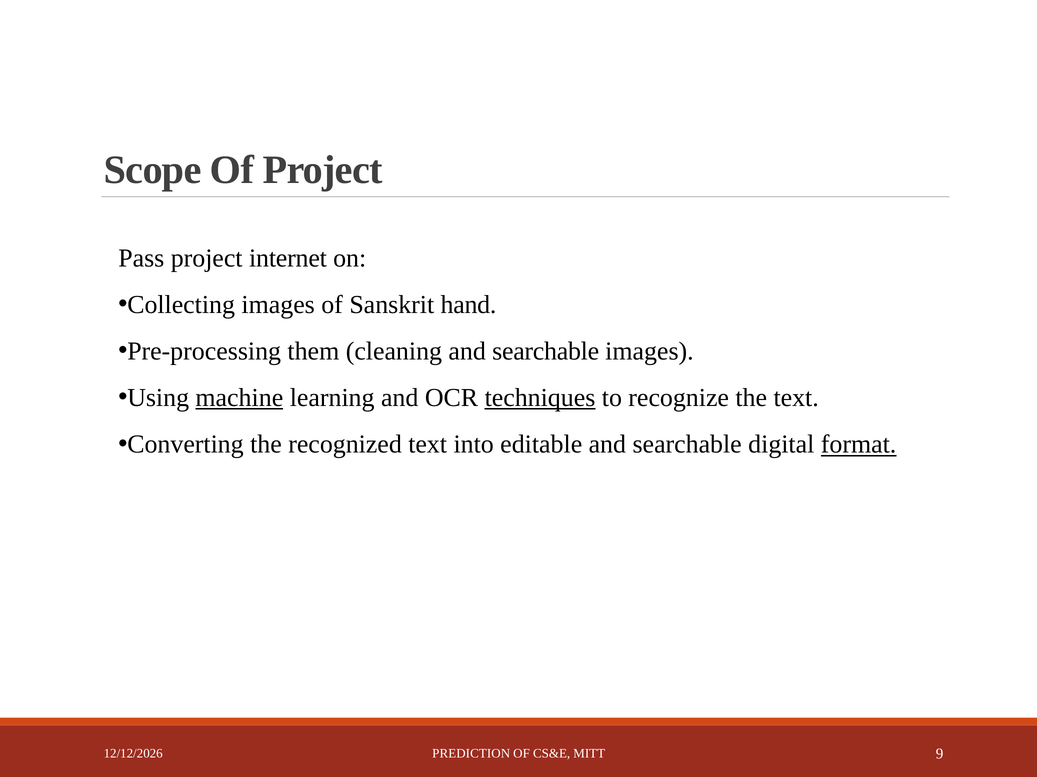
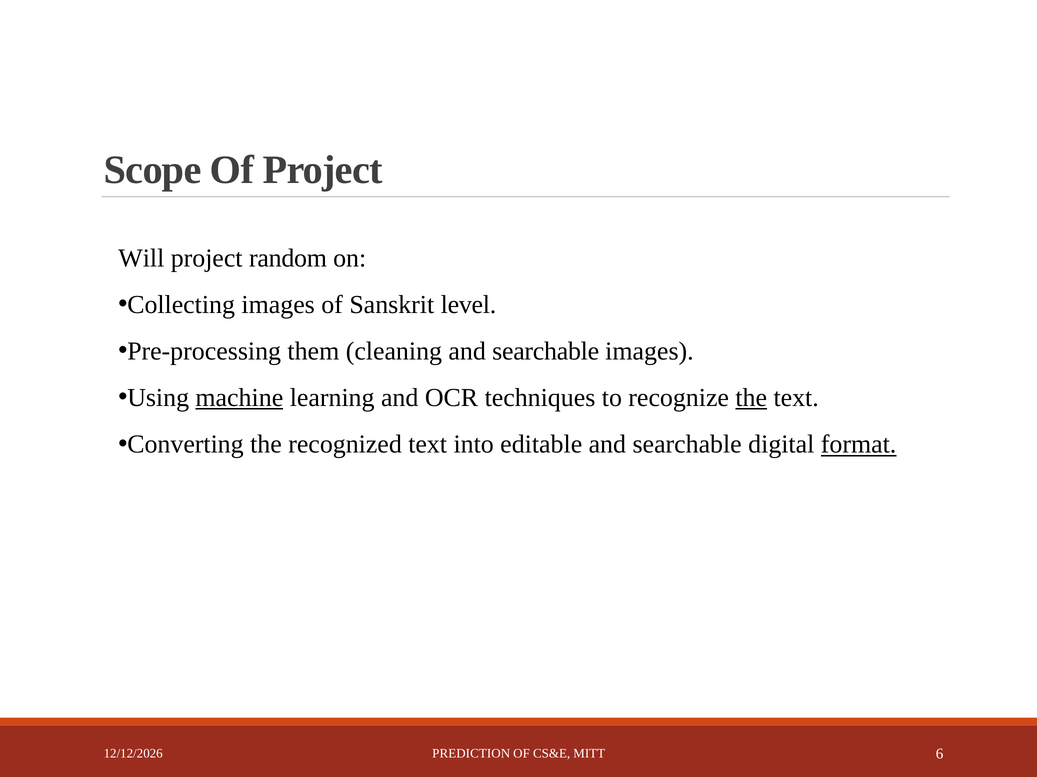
Pass: Pass -> Will
internet: internet -> random
hand: hand -> level
techniques underline: present -> none
the at (751, 398) underline: none -> present
9: 9 -> 6
